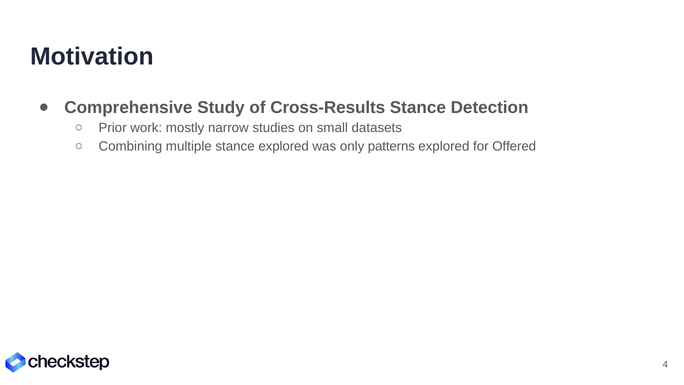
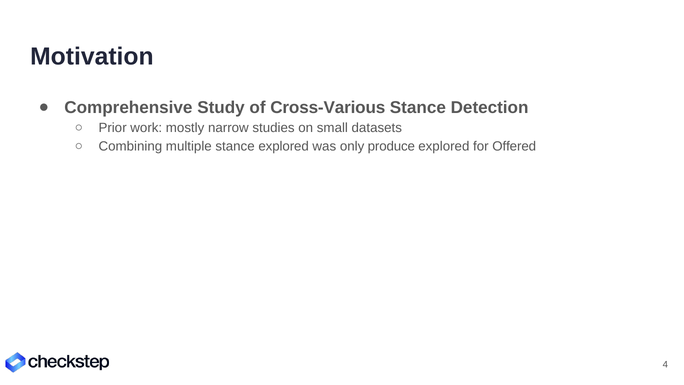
Cross-Results: Cross-Results -> Cross-Various
patterns: patterns -> produce
